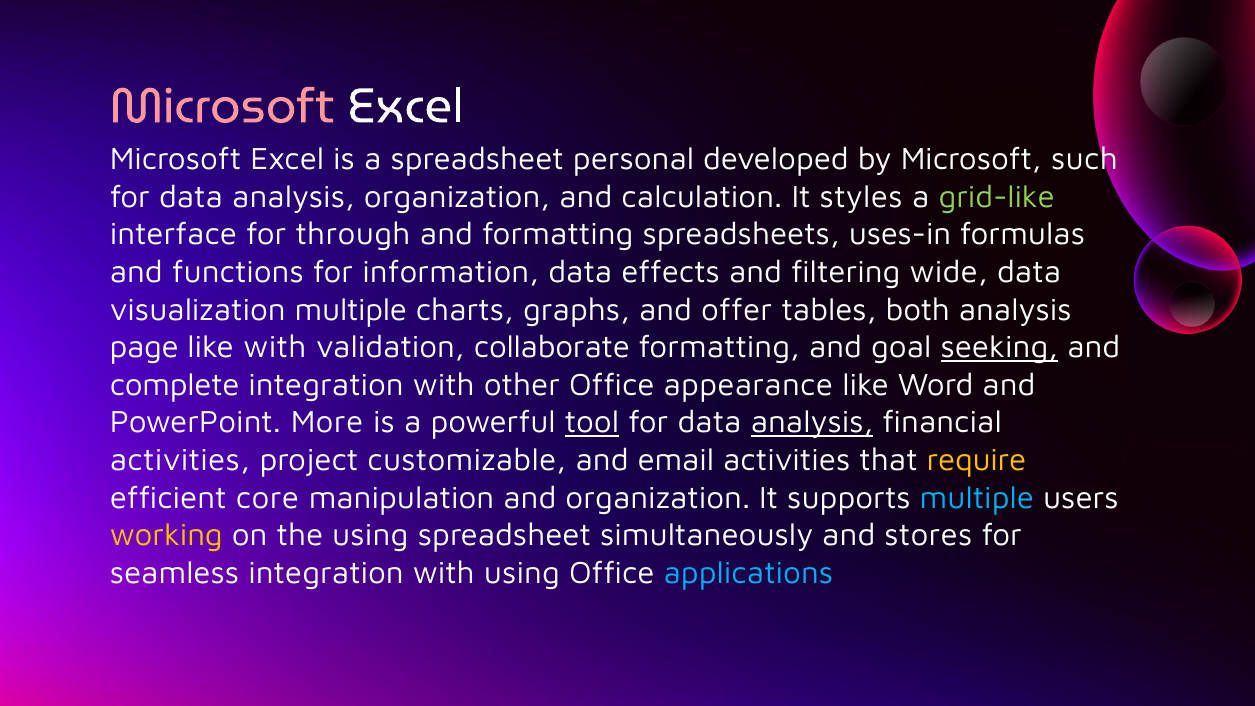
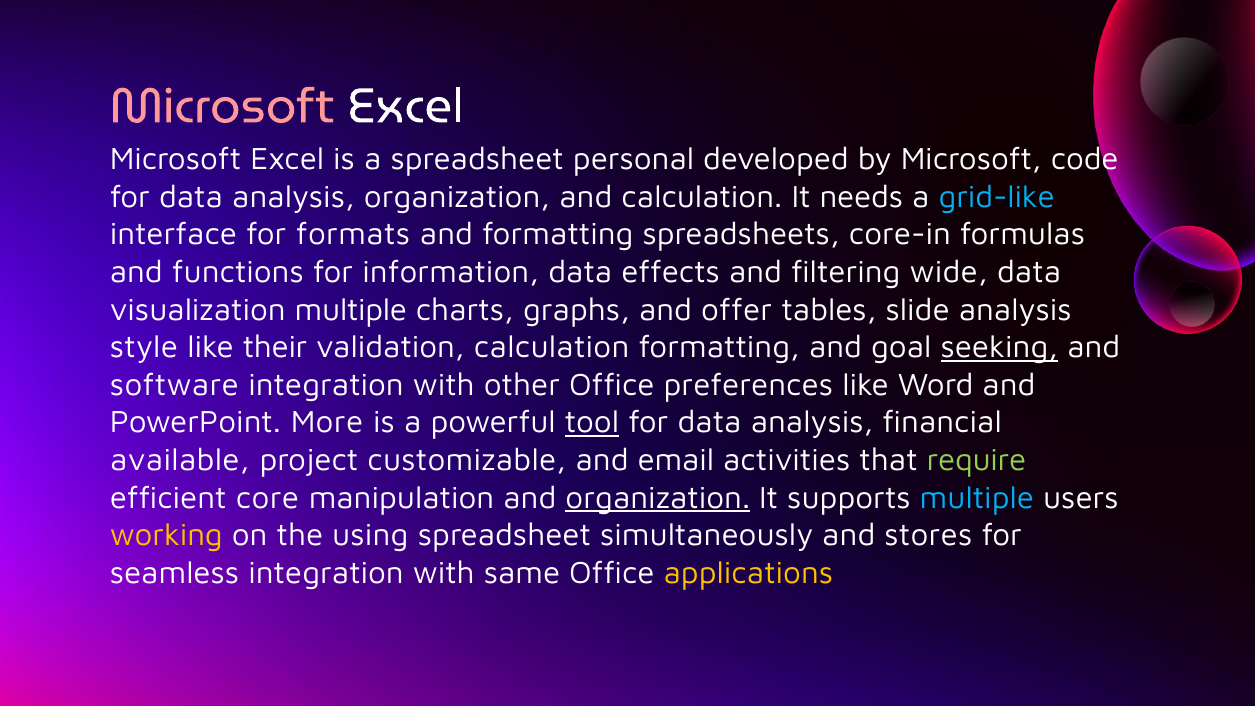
such: such -> code
styles: styles -> needs
grid-like colour: light green -> light blue
through: through -> formats
uses-in: uses-in -> core-in
both: both -> slide
page: page -> style
like with: with -> their
validation collaborate: collaborate -> calculation
complete: complete -> software
appearance: appearance -> preferences
analysis at (812, 423) underline: present -> none
activities at (180, 460): activities -> available
require colour: yellow -> light green
organization at (658, 498) underline: none -> present
with using: using -> same
applications colour: light blue -> yellow
